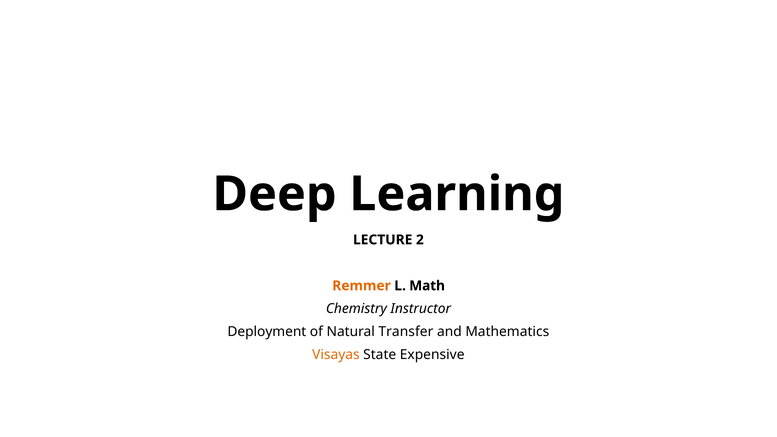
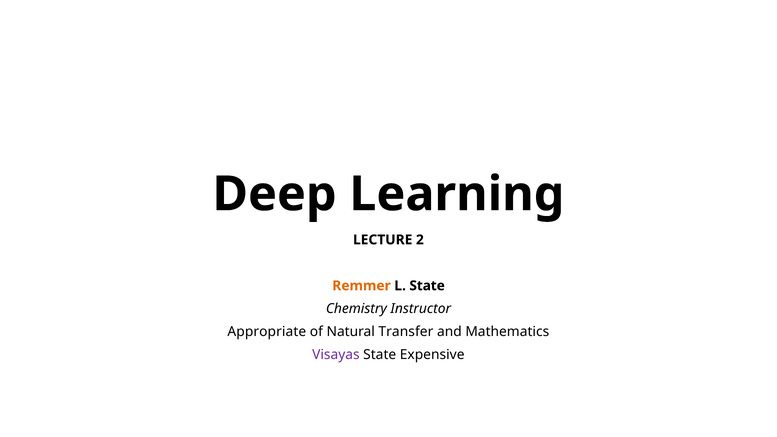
L Math: Math -> State
Deployment: Deployment -> Appropriate
Visayas colour: orange -> purple
